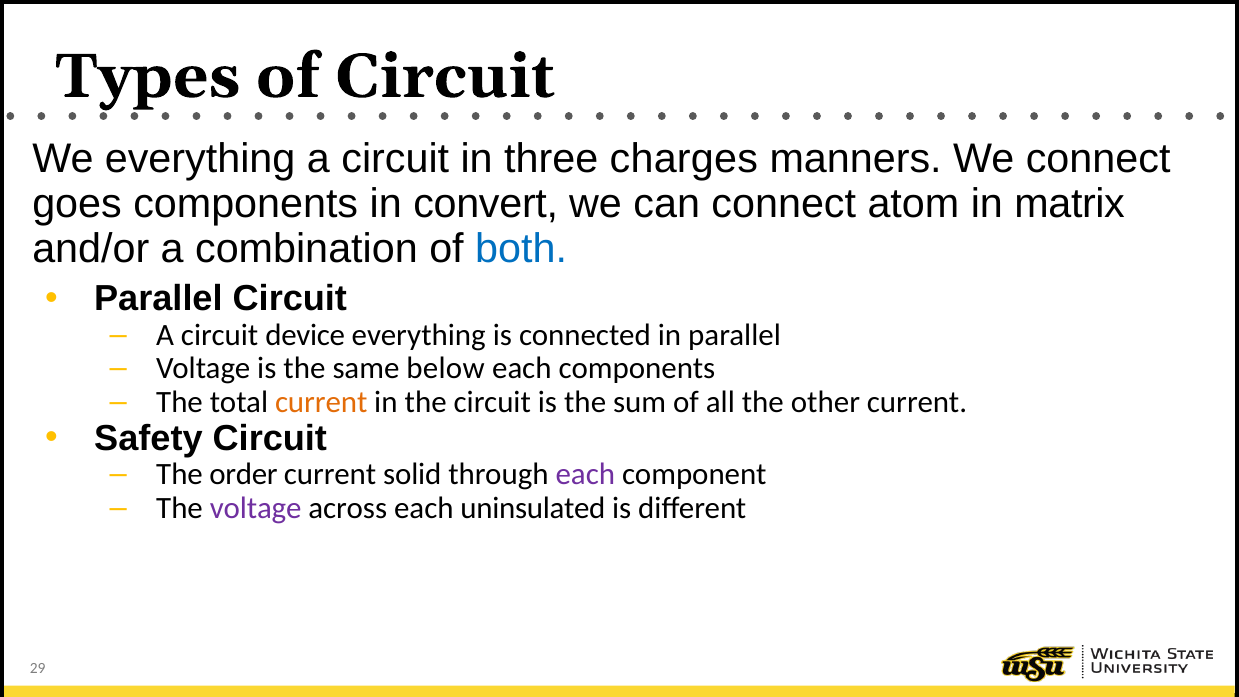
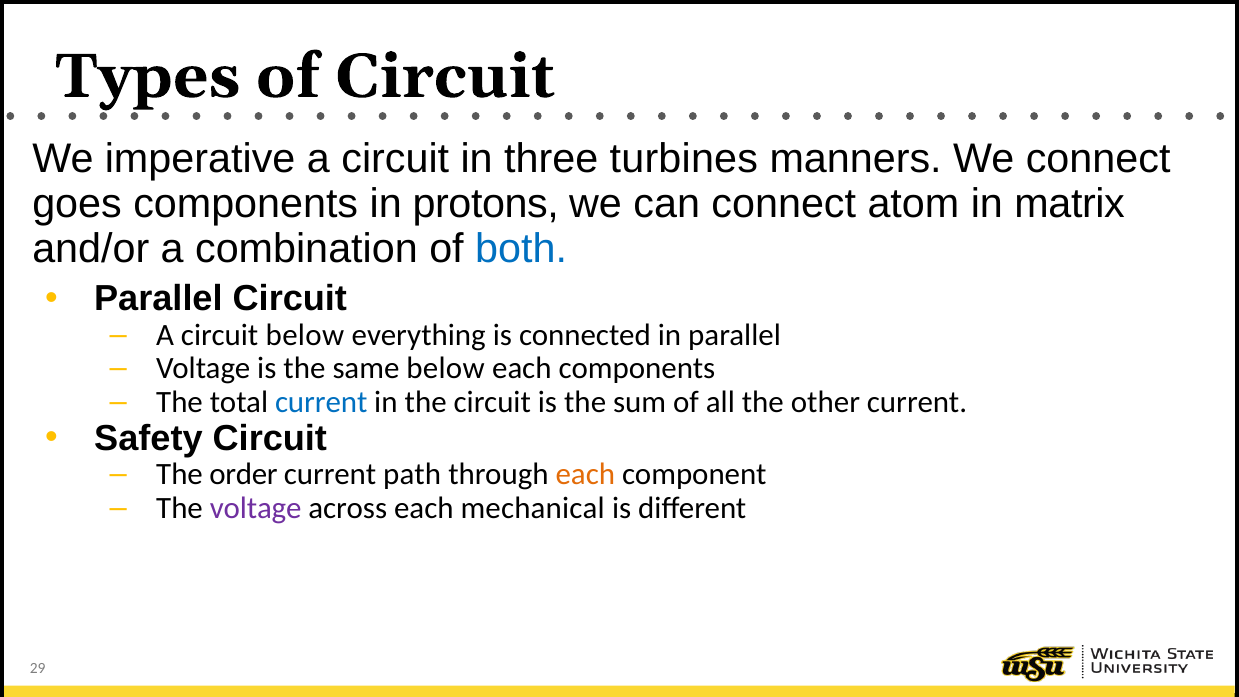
We everything: everything -> imperative
charges: charges -> turbines
convert: convert -> protons
circuit device: device -> below
current at (321, 402) colour: orange -> blue
solid: solid -> path
each at (585, 475) colour: purple -> orange
uninsulated: uninsulated -> mechanical
